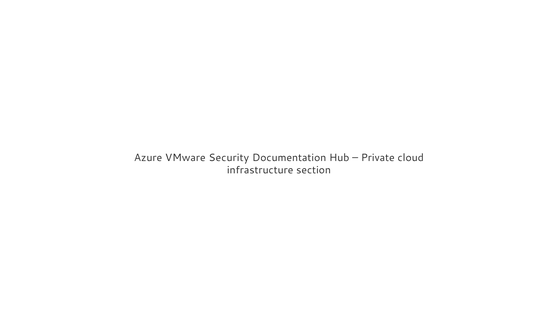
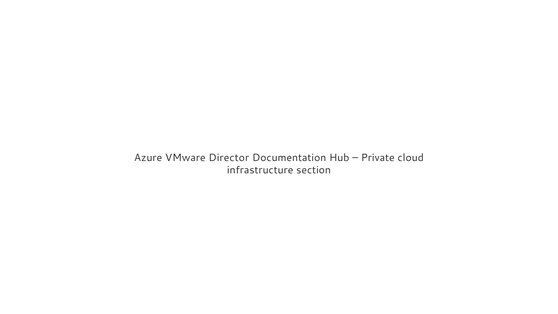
Security: Security -> Director
